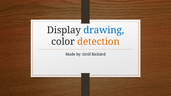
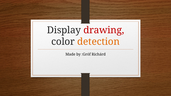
drawing colour: blue -> red
